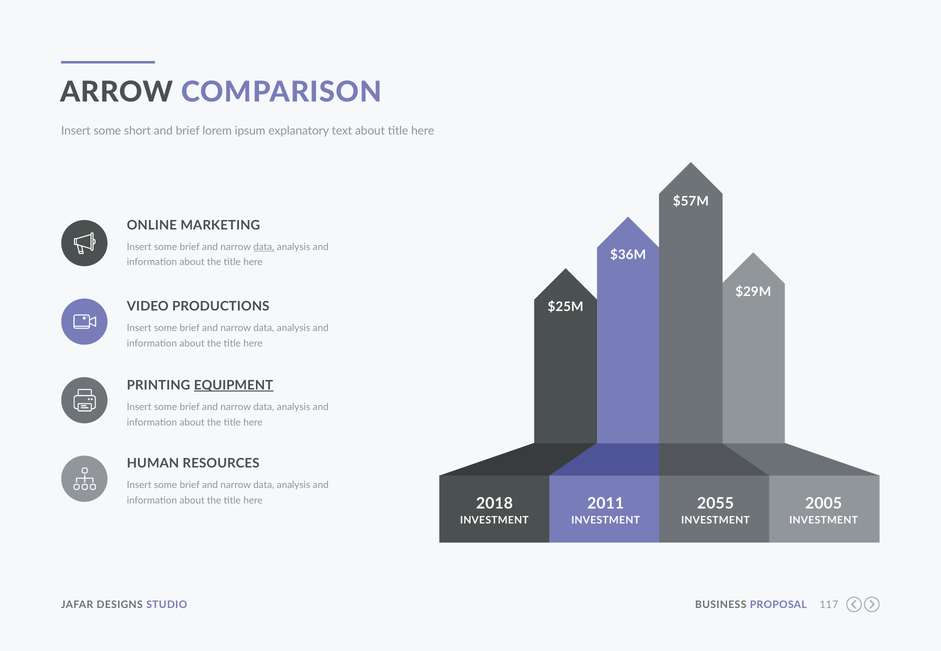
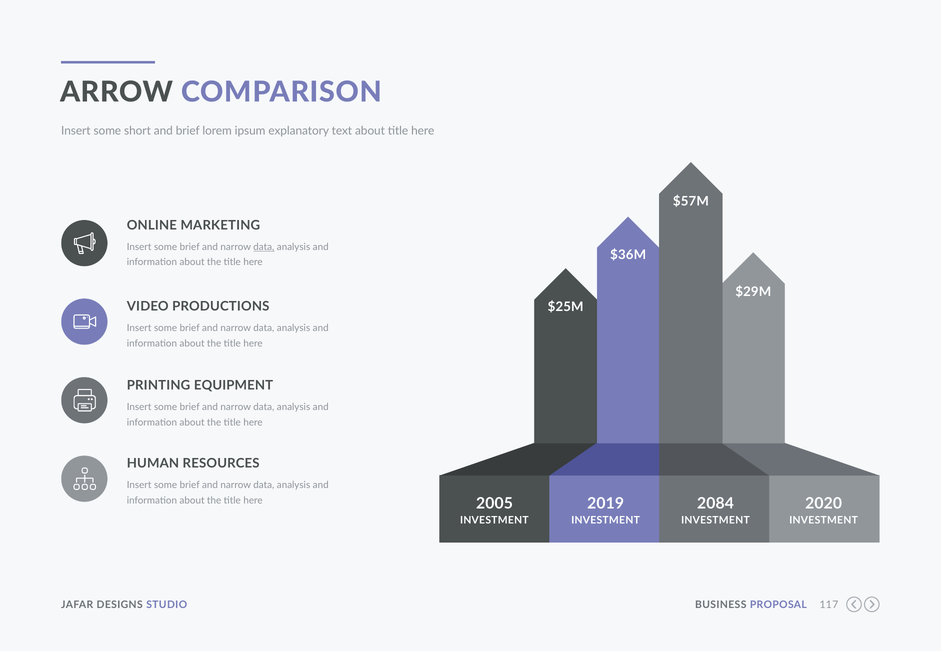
EQUIPMENT underline: present -> none
2018: 2018 -> 2005
2011: 2011 -> 2019
2055: 2055 -> 2084
2005: 2005 -> 2020
